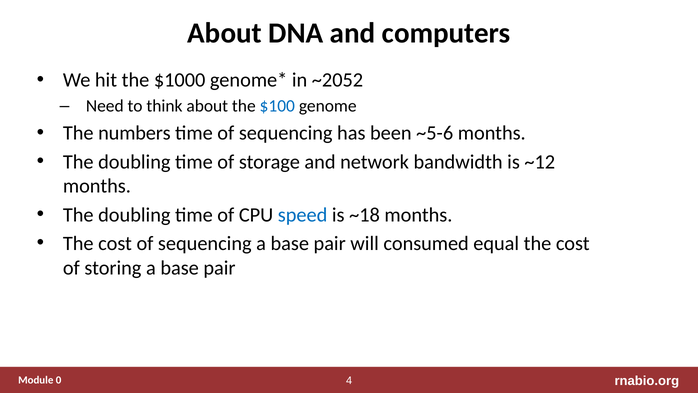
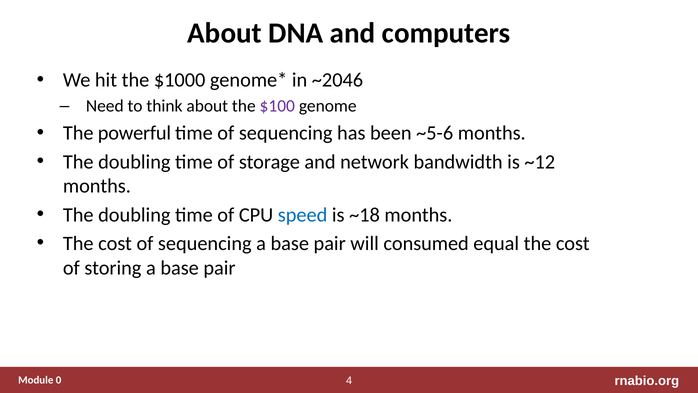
~2052: ~2052 -> ~2046
$100 colour: blue -> purple
numbers: numbers -> powerful
